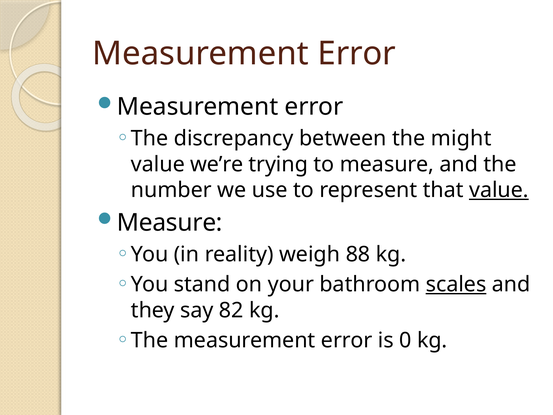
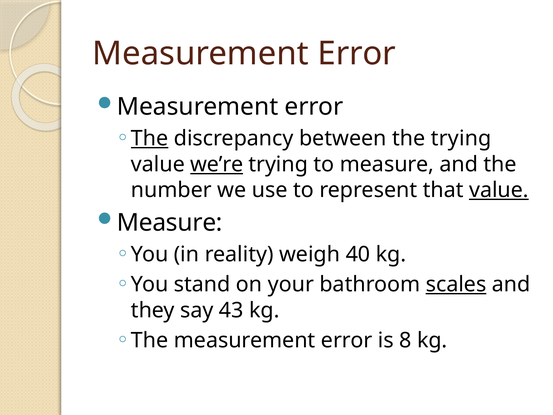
The at (150, 138) underline: none -> present
the might: might -> trying
we’re underline: none -> present
88: 88 -> 40
82: 82 -> 43
0: 0 -> 8
